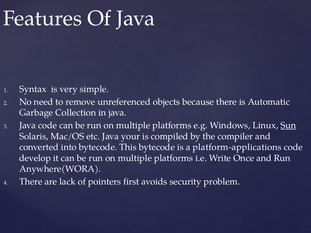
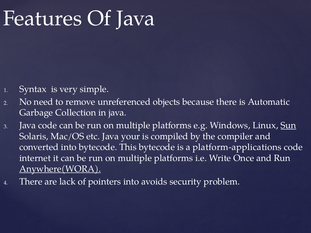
develop: develop -> internet
Anywhere(WORA underline: none -> present
pointers first: first -> into
